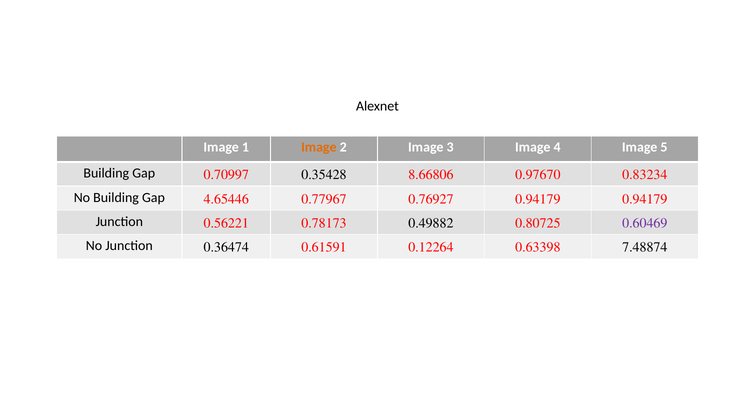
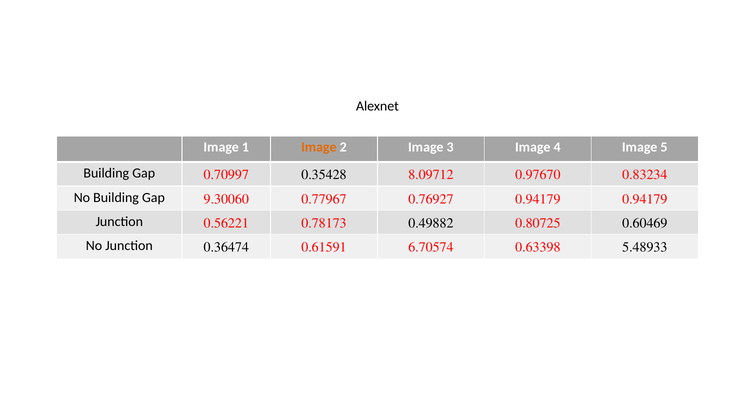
8.66806: 8.66806 -> 8.09712
4.65446: 4.65446 -> 9.30060
0.60469 colour: purple -> black
0.12264: 0.12264 -> 6.70574
7.48874: 7.48874 -> 5.48933
